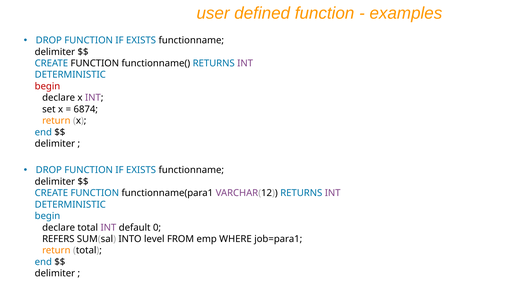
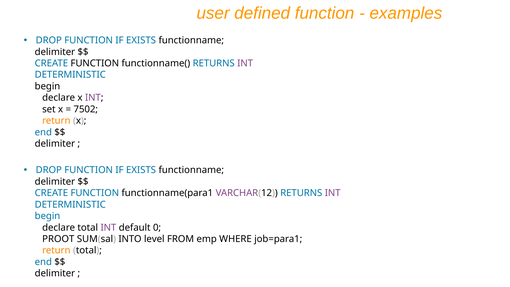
begin at (47, 86) colour: red -> black
6874: 6874 -> 7502
REFERS: REFERS -> PROOT
